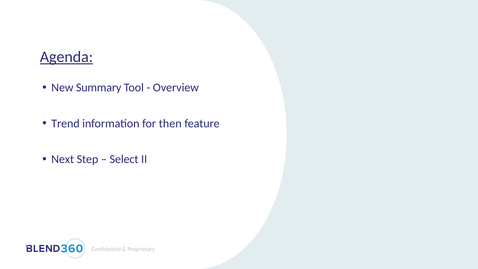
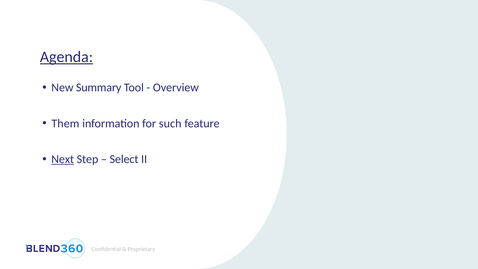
Trend: Trend -> Them
then: then -> such
Next underline: none -> present
